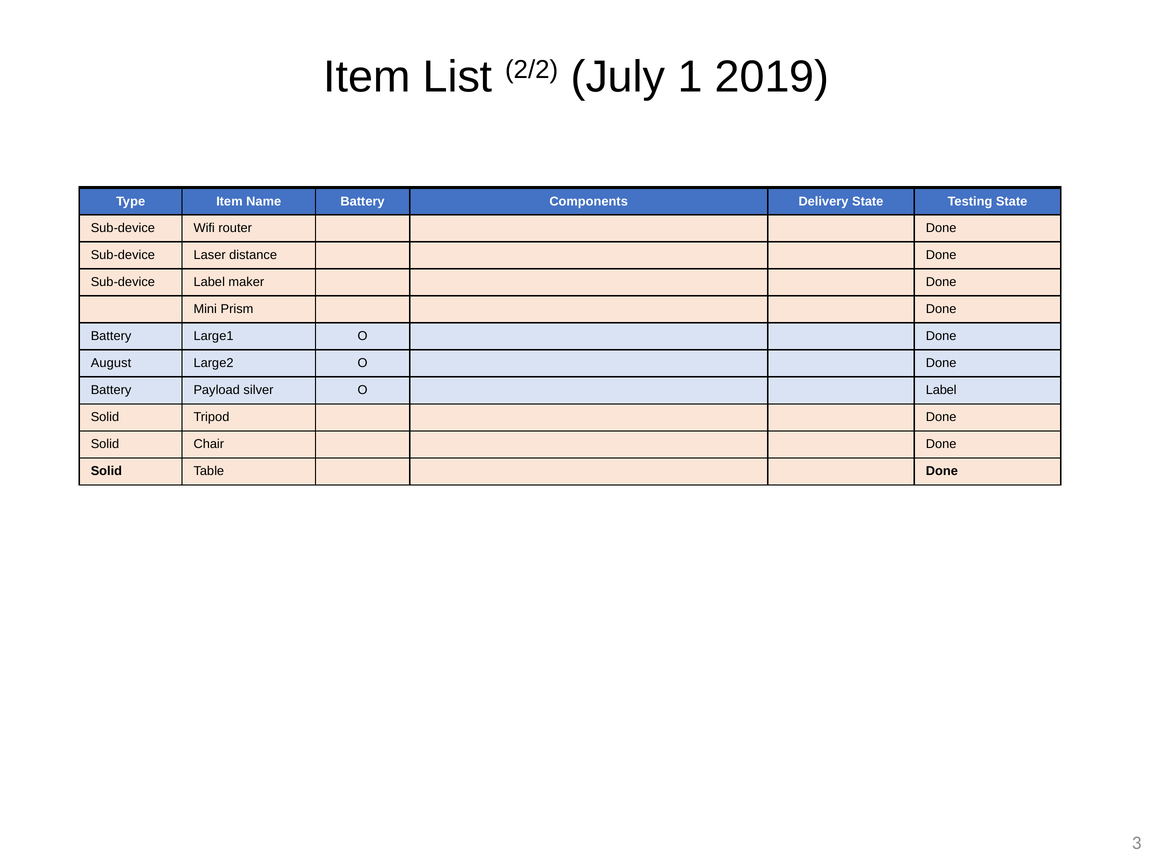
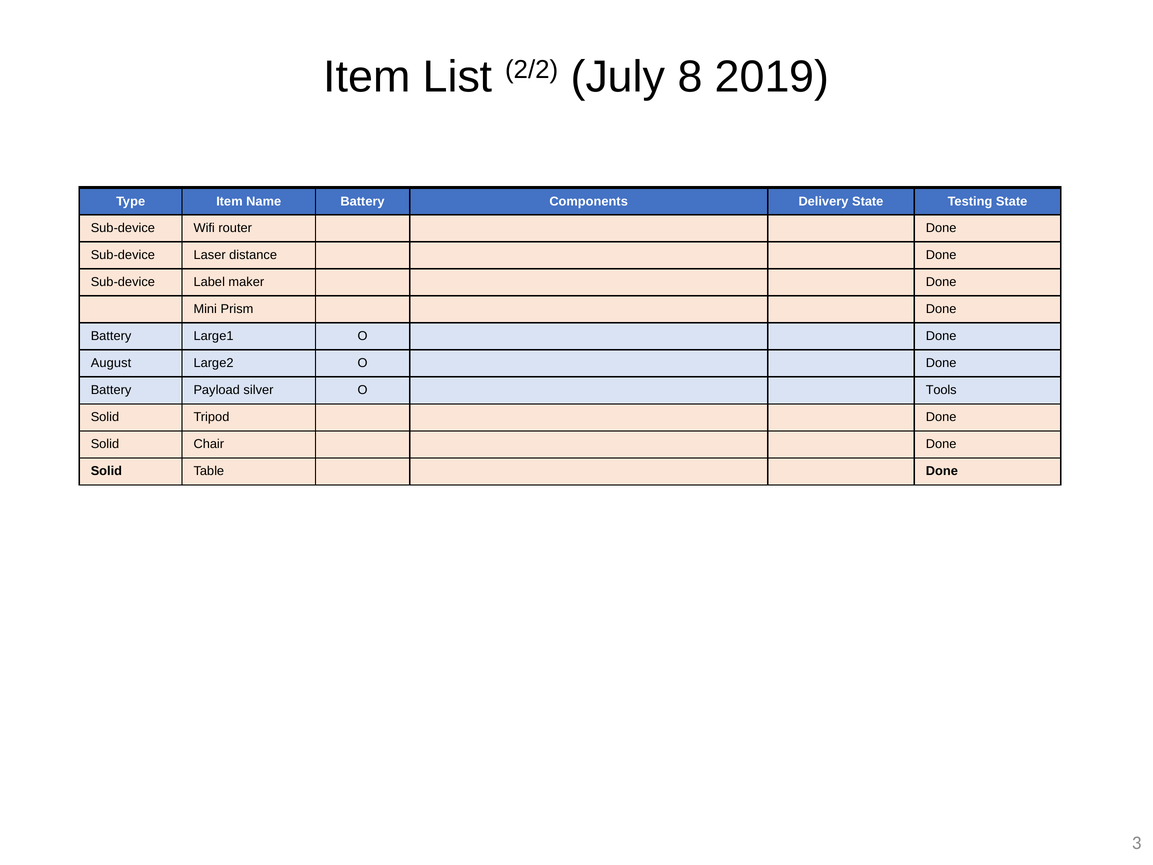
1: 1 -> 8
O Label: Label -> Tools
